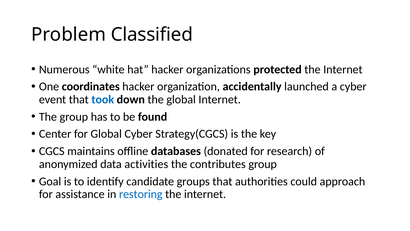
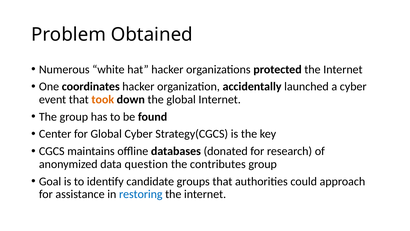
Classified: Classified -> Obtained
took colour: blue -> orange
activities: activities -> question
